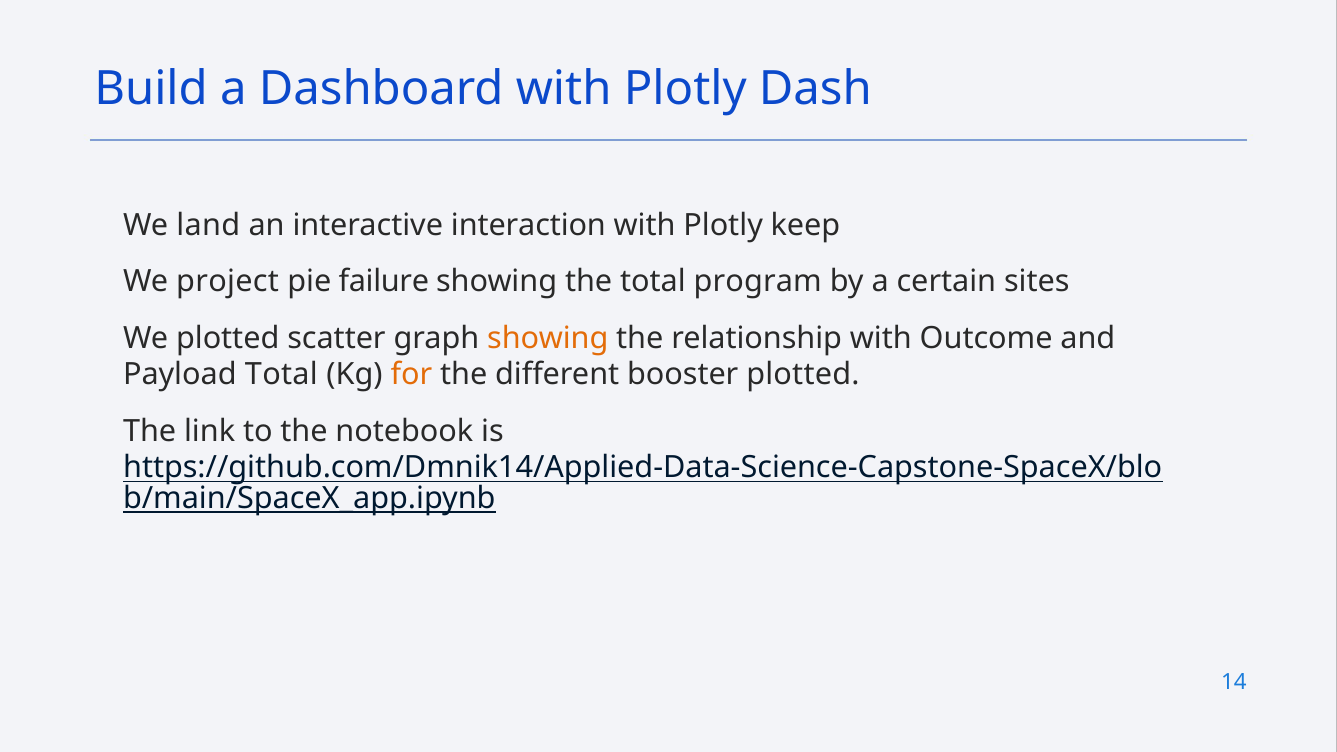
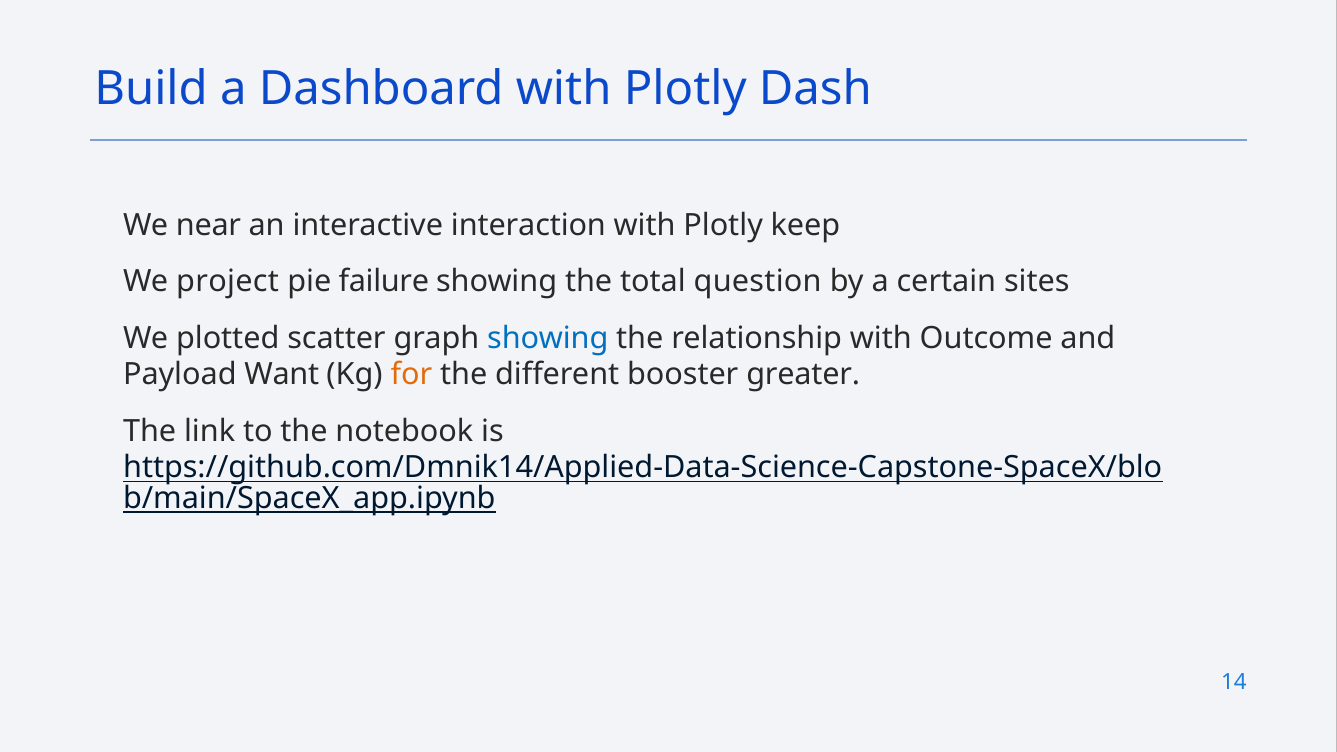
land: land -> near
program: program -> question
showing at (548, 338) colour: orange -> blue
Payload Total: Total -> Want
booster plotted: plotted -> greater
